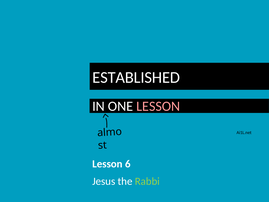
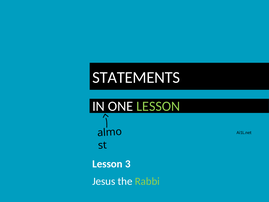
ESTABLISHED: ESTABLISHED -> STATEMENTS
LESSON at (158, 106) colour: pink -> light green
6: 6 -> 3
